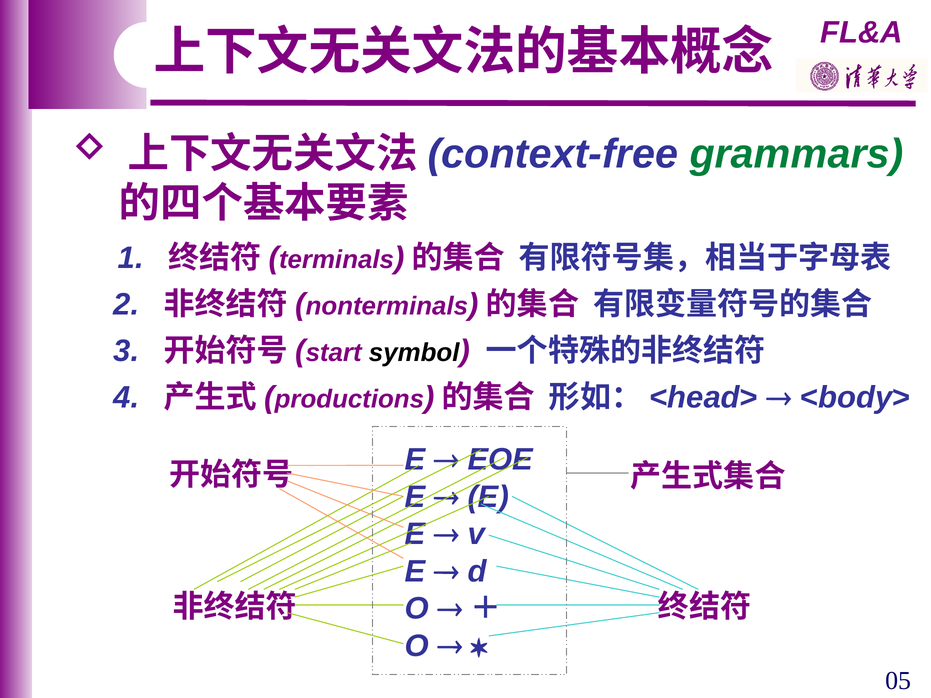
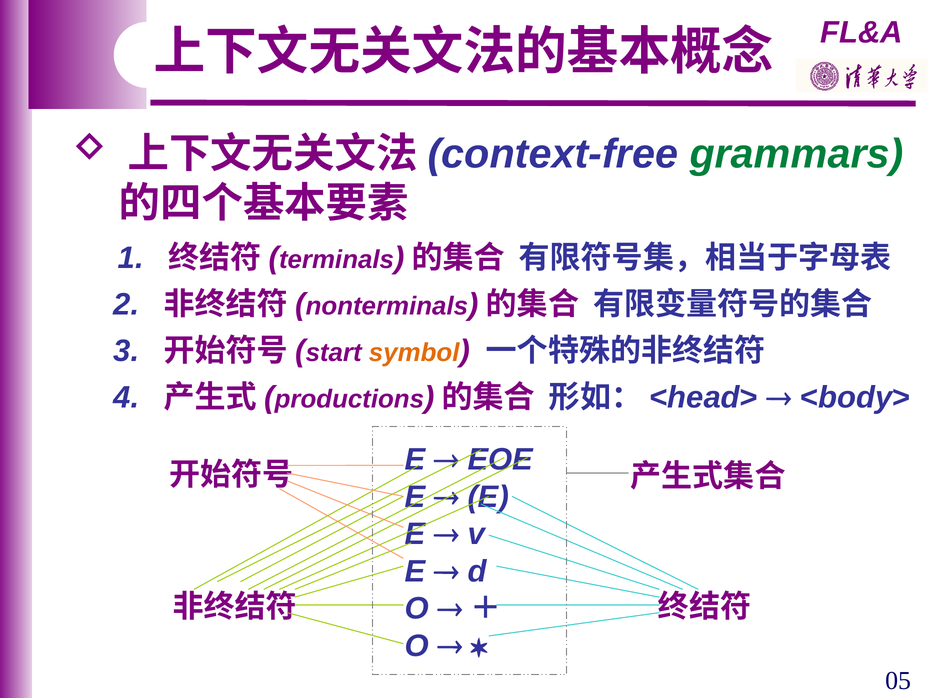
symbol colour: black -> orange
